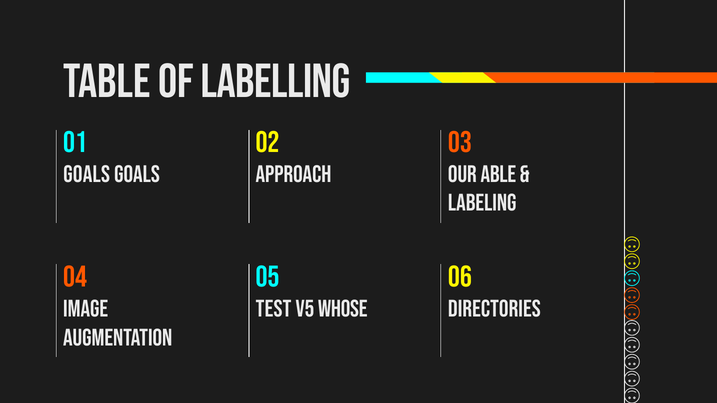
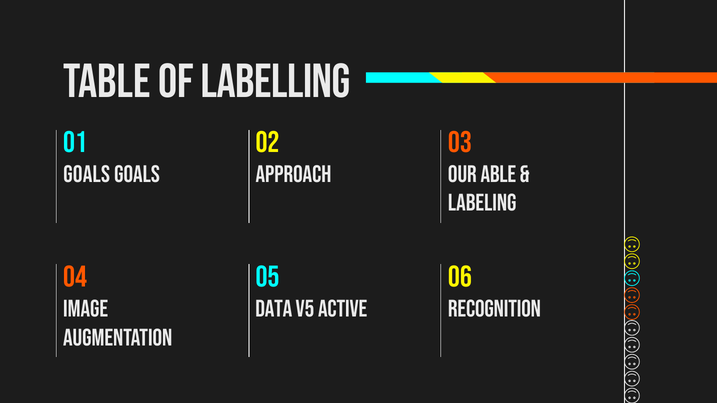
TEST: TEST -> DATA
Whose: Whose -> Active
DIRECTORIES: DIRECTORIES -> RECOGNITION
